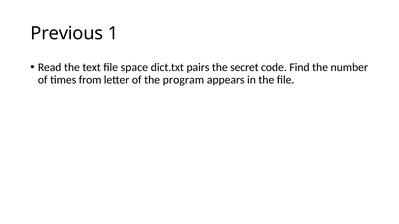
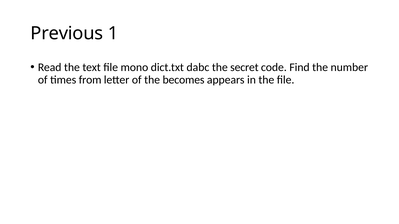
space: space -> mono
pairs: pairs -> dabc
program: program -> becomes
